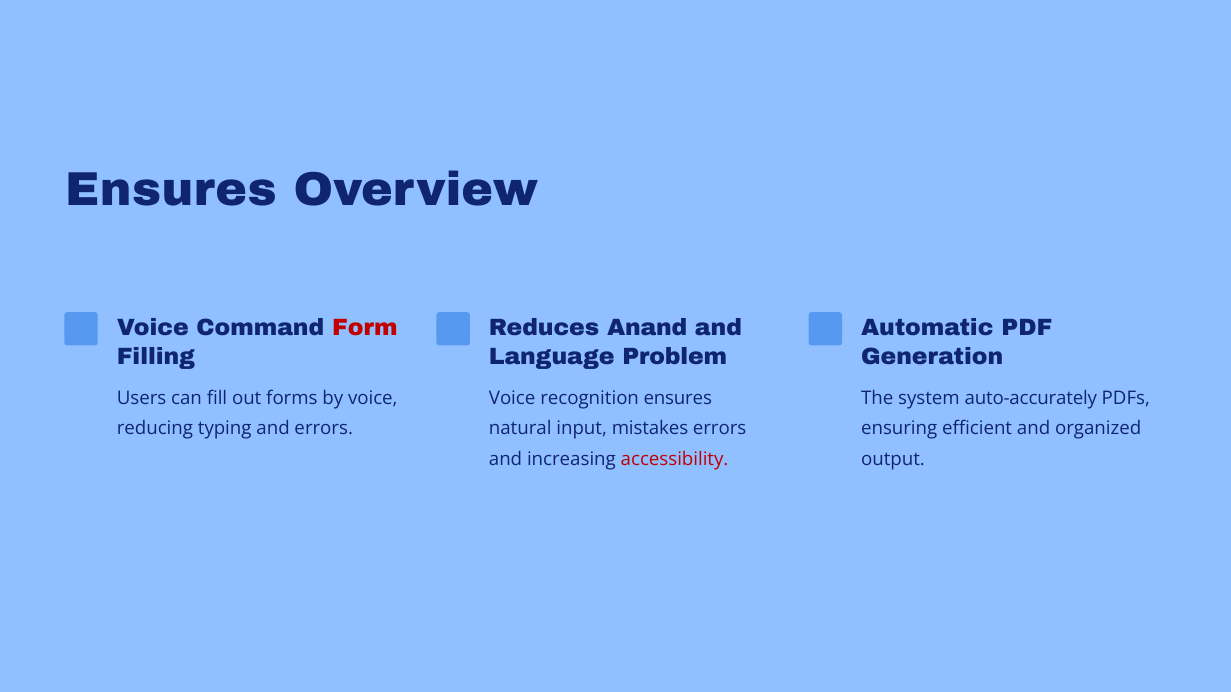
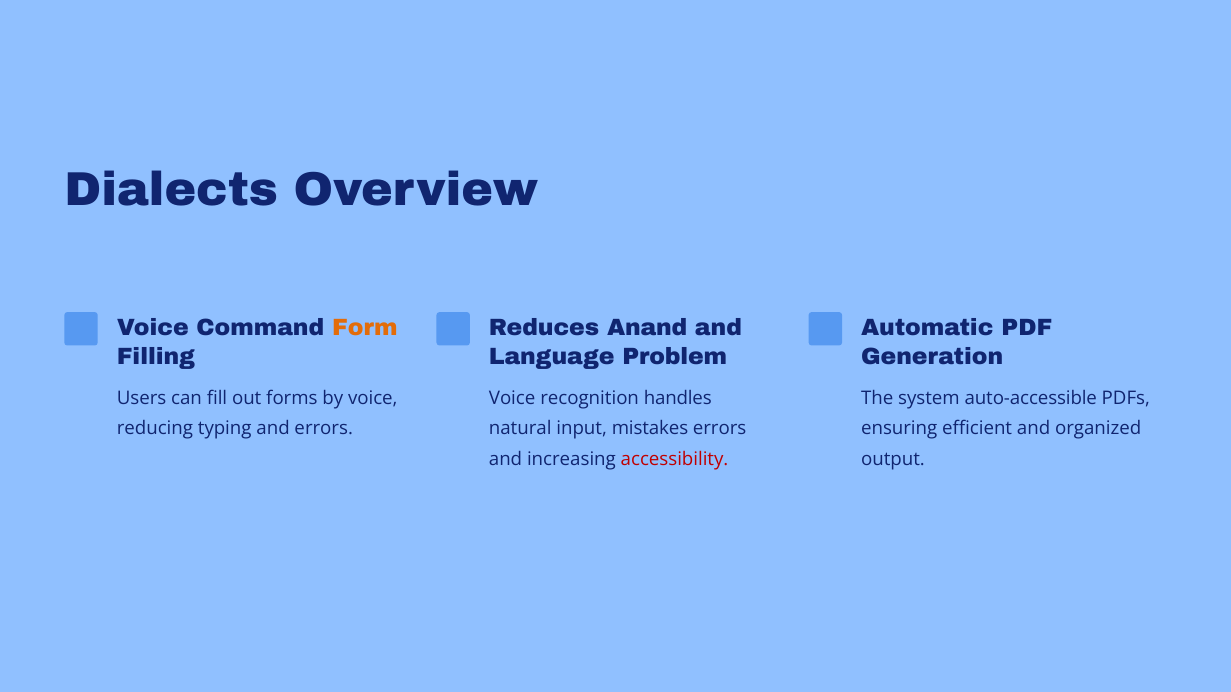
Ensures at (171, 190): Ensures -> Dialects
Form colour: red -> orange
recognition ensures: ensures -> handles
auto-accurately: auto-accurately -> auto-accessible
